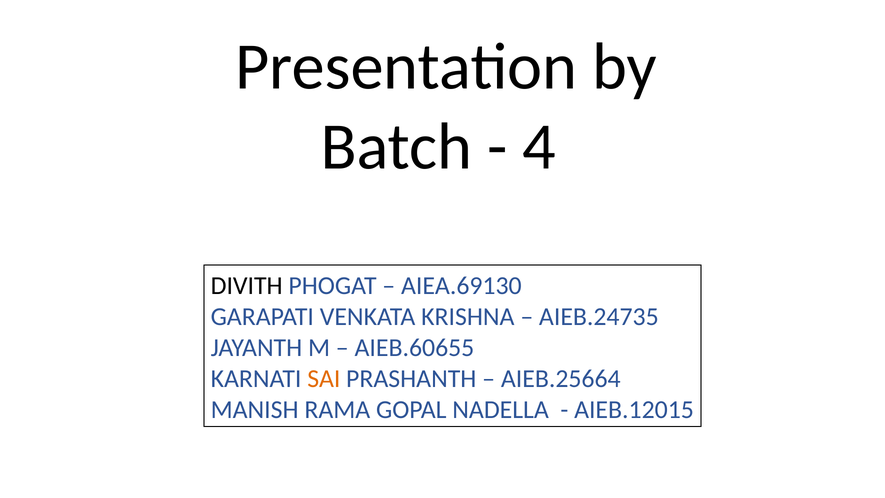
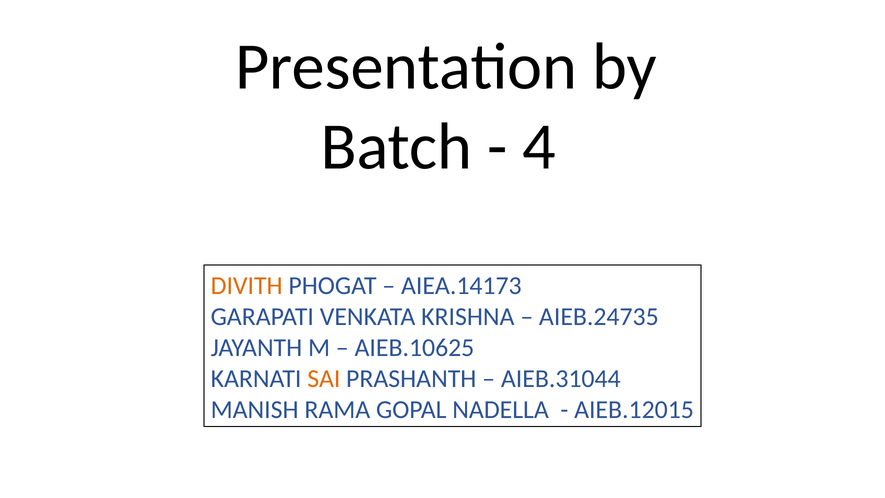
DIVITH colour: black -> orange
AIEA.69130: AIEA.69130 -> AIEA.14173
AIEB.60655: AIEB.60655 -> AIEB.10625
AIEB.25664: AIEB.25664 -> AIEB.31044
